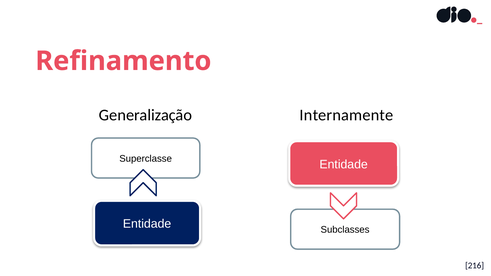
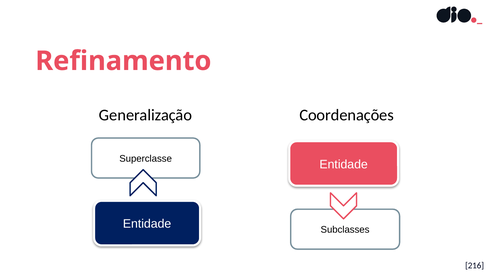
Internamente: Internamente -> Coordenações
